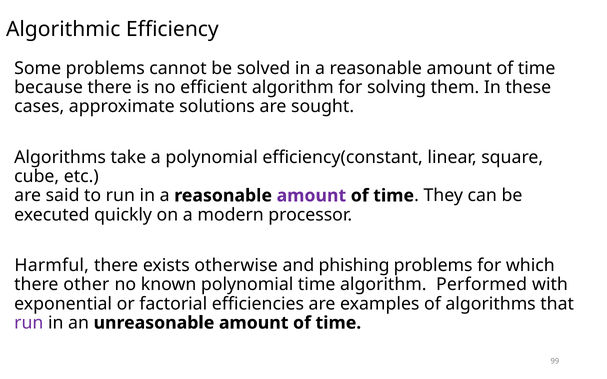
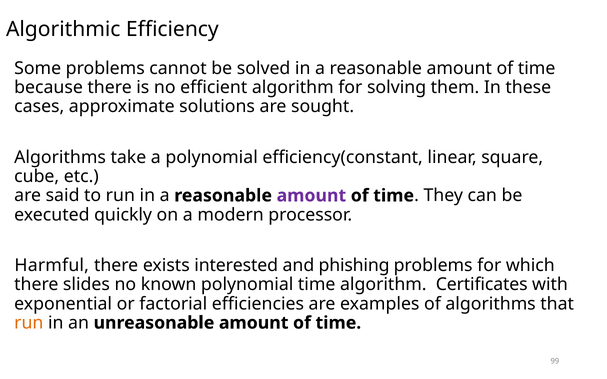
otherwise: otherwise -> interested
other: other -> slides
Performed: Performed -> Certificates
run at (29, 323) colour: purple -> orange
